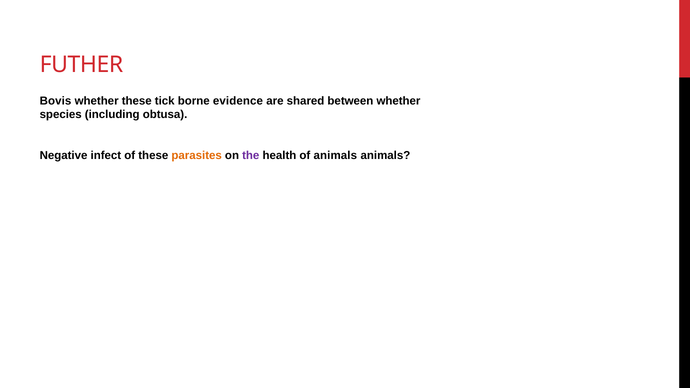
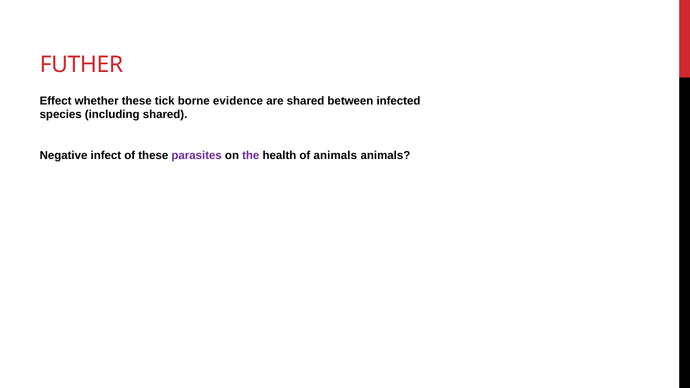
Bovis: Bovis -> Effect
between whether: whether -> infected
including obtusa: obtusa -> shared
parasites colour: orange -> purple
